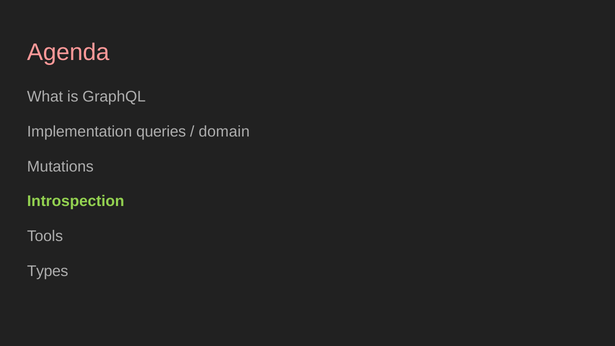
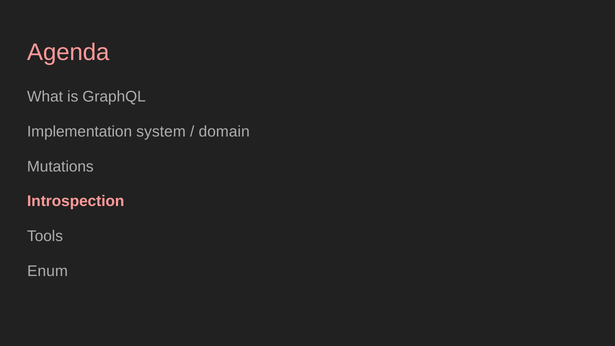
queries: queries -> system
Introspection colour: light green -> pink
Types: Types -> Enum
